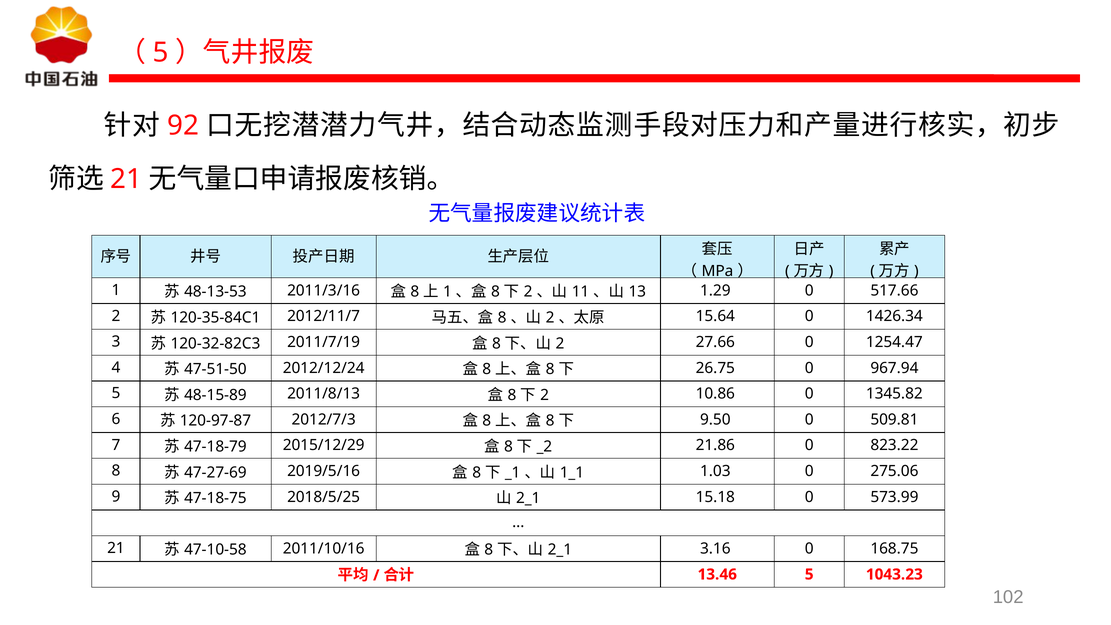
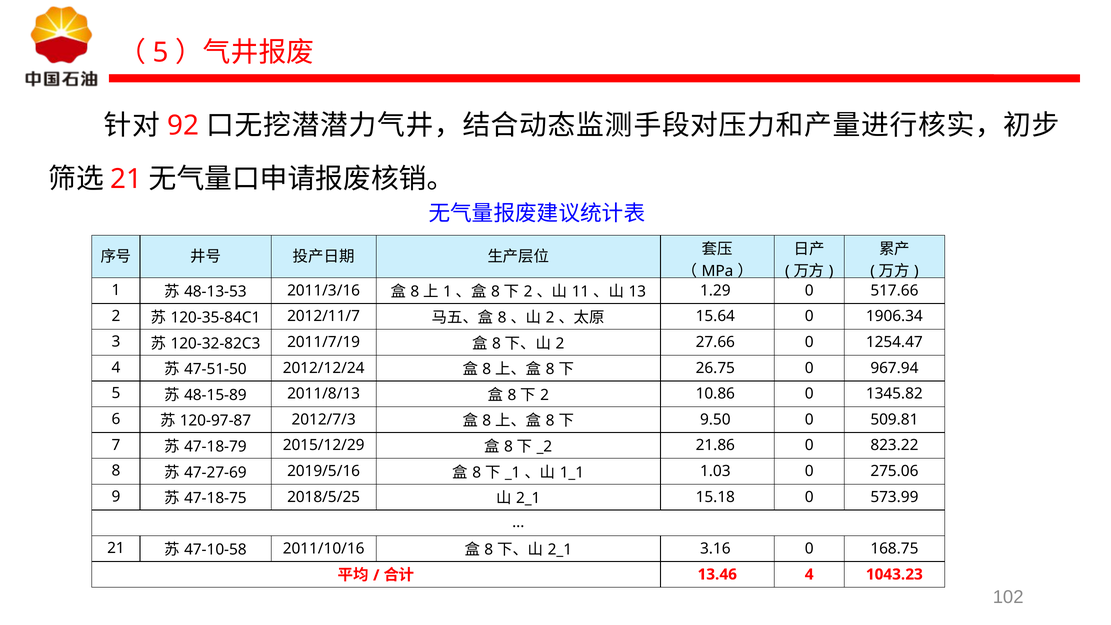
1426.34: 1426.34 -> 1906.34
13.46 5: 5 -> 4
